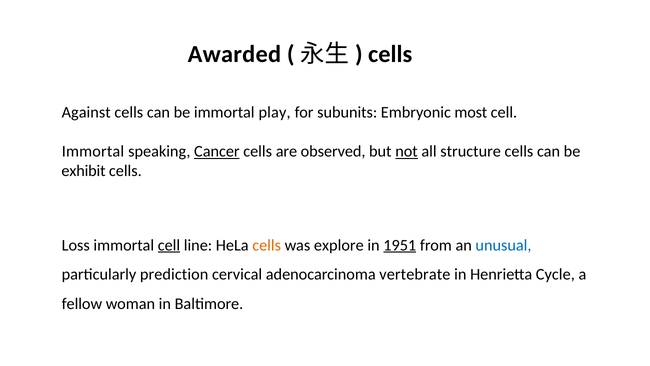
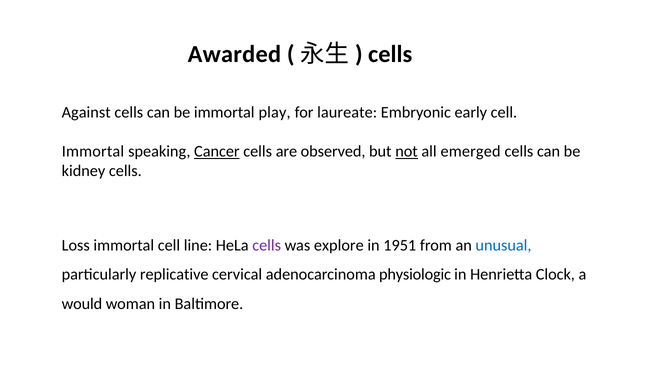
subunits: subunits -> laureate
most: most -> early
structure: structure -> emerged
exhibit: exhibit -> kidney
cell at (169, 245) underline: present -> none
cells at (267, 245) colour: orange -> purple
1951 underline: present -> none
prediction: prediction -> replicative
vertebrate: vertebrate -> physiologic
Cycle: Cycle -> Clock
fellow: fellow -> would
